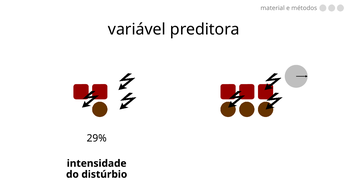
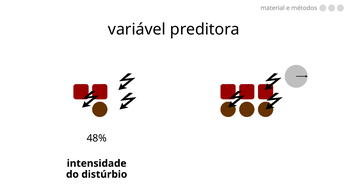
29%: 29% -> 48%
